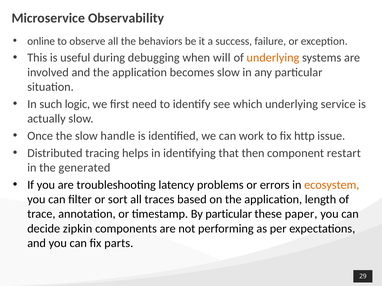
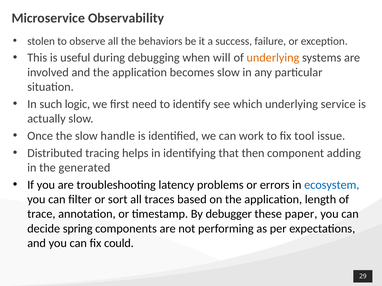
online: online -> stolen
http: http -> tool
restart: restart -> adding
ecosystem colour: orange -> blue
By particular: particular -> debugger
zipkin: zipkin -> spring
parts: parts -> could
